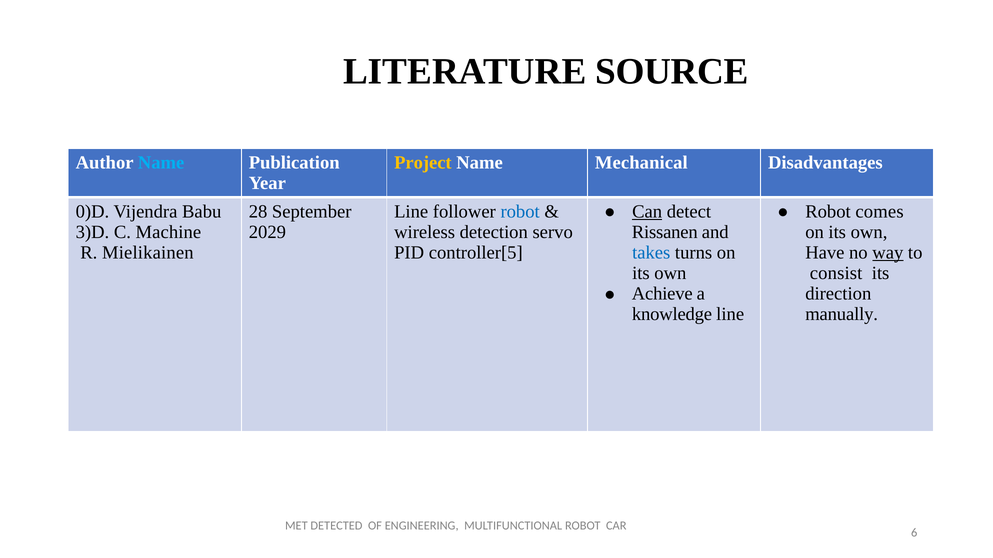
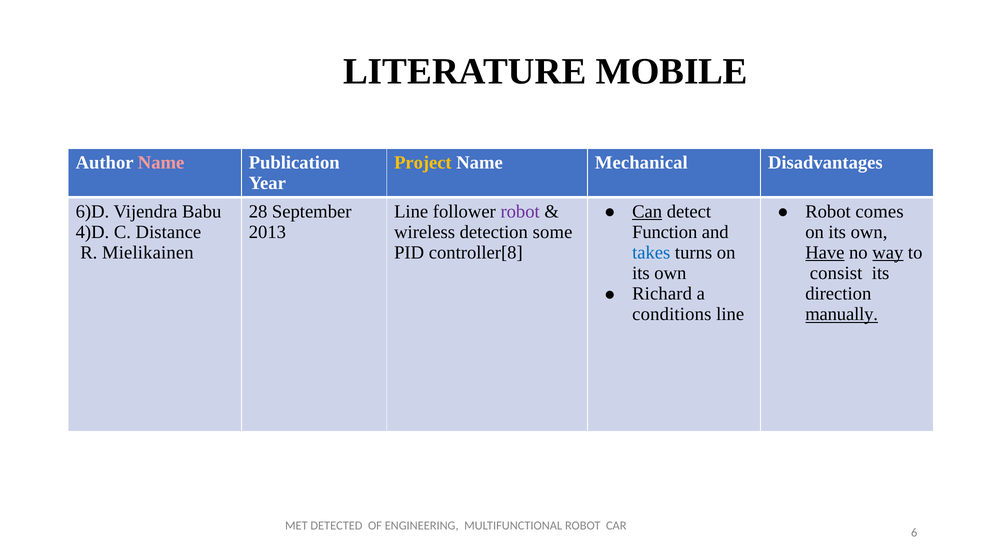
SOURCE: SOURCE -> MOBILE
Name at (161, 163) colour: light blue -> pink
0)D: 0)D -> 6)D
robot at (520, 212) colour: blue -> purple
3)D: 3)D -> 4)D
Machine: Machine -> Distance
2029: 2029 -> 2013
servo: servo -> some
Rissanen: Rissanen -> Function
controller[5: controller[5 -> controller[8
Have underline: none -> present
Achieve: Achieve -> Richard
knowledge: knowledge -> conditions
manually underline: none -> present
